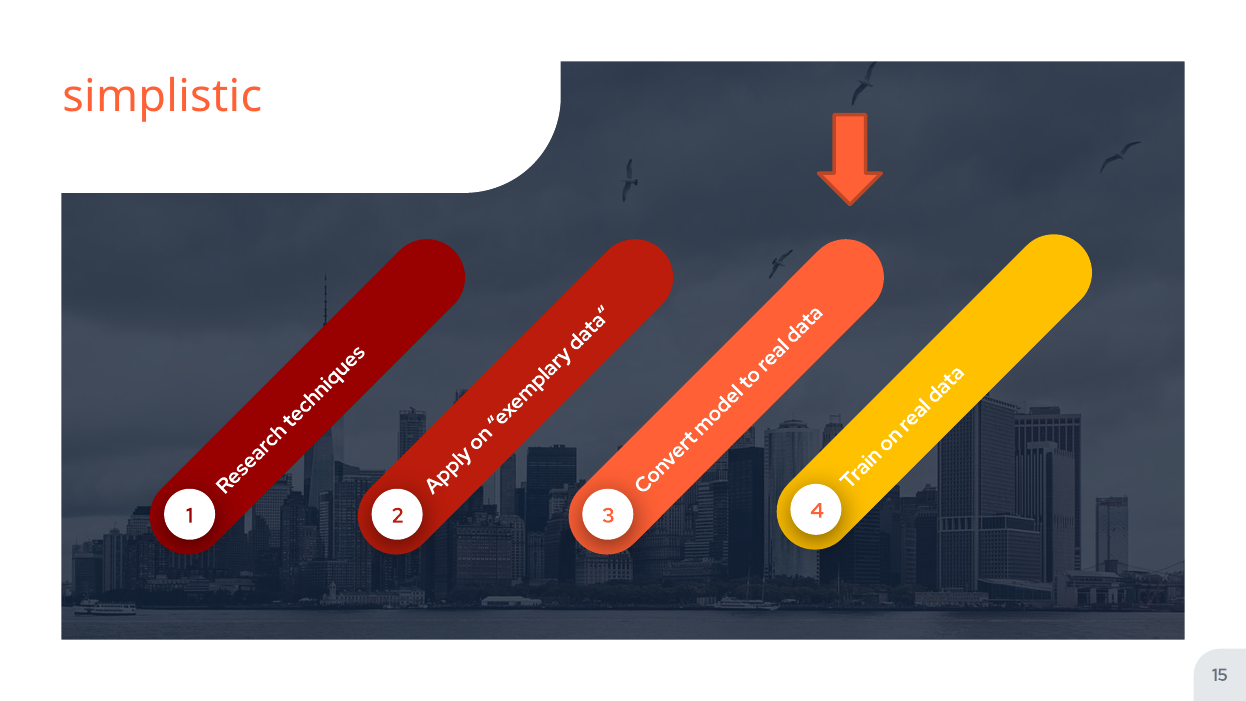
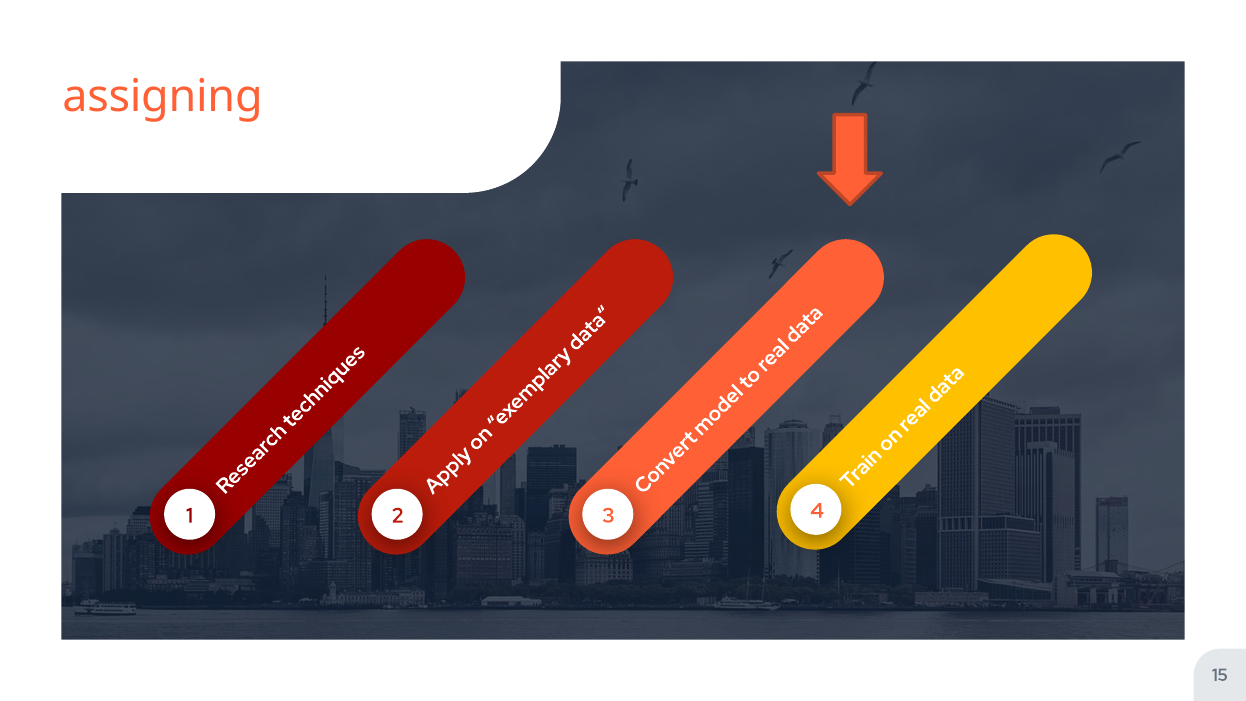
simplistic: simplistic -> assigning
